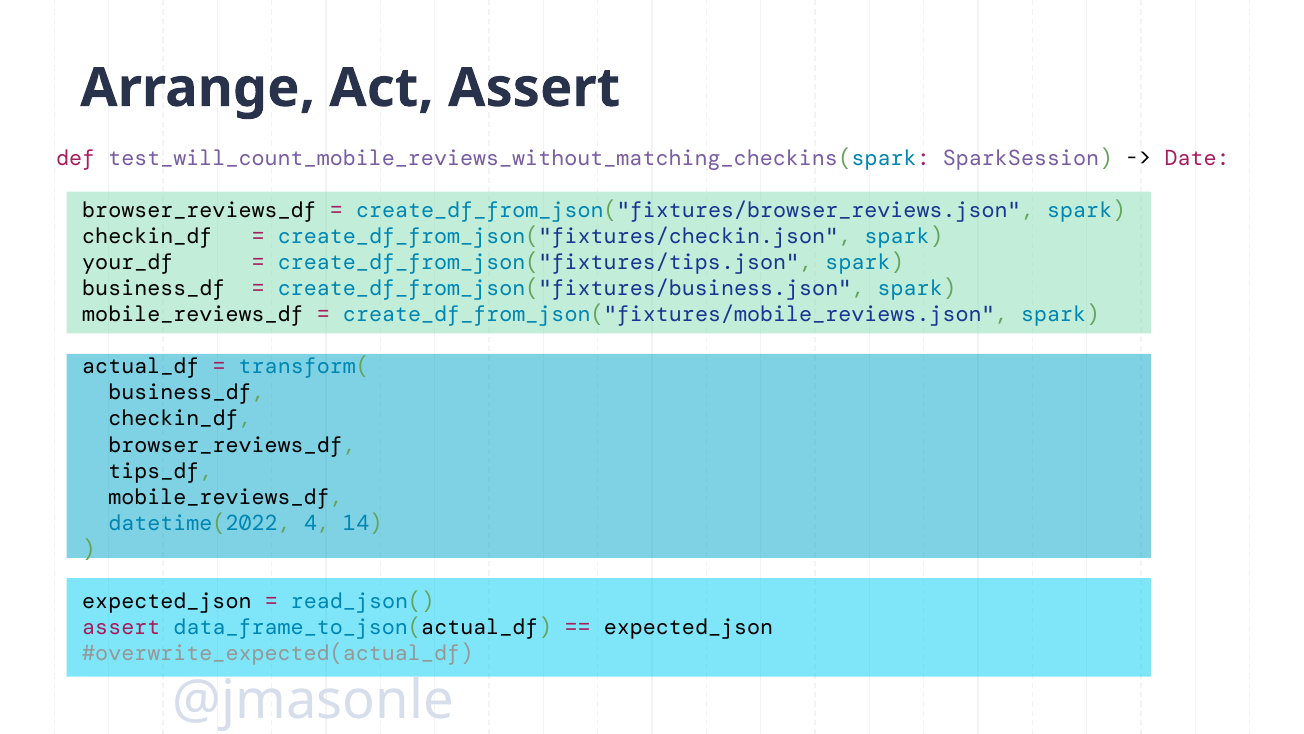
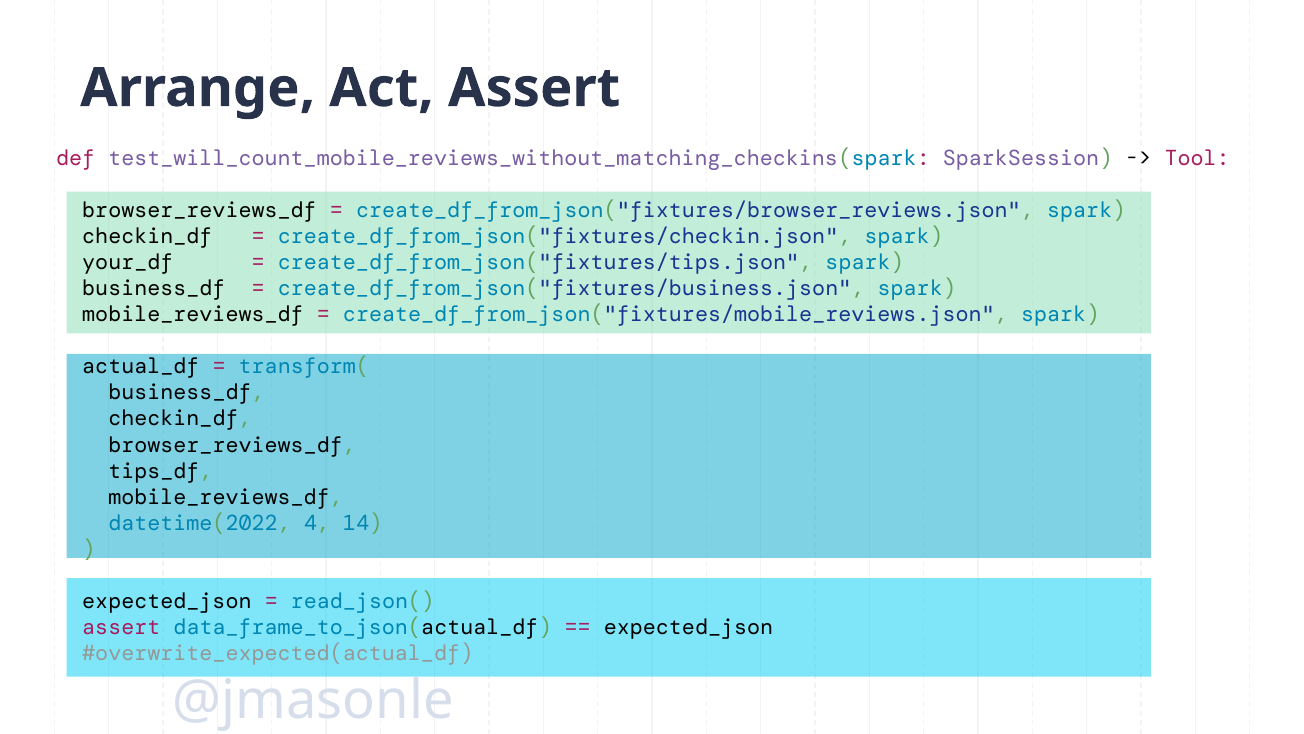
Date: Date -> Tool
